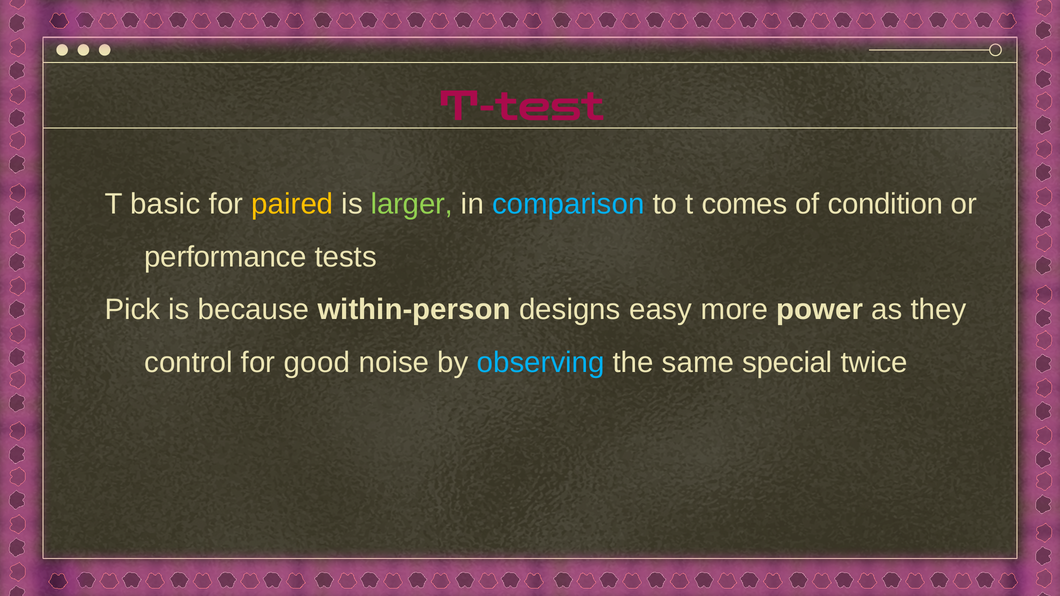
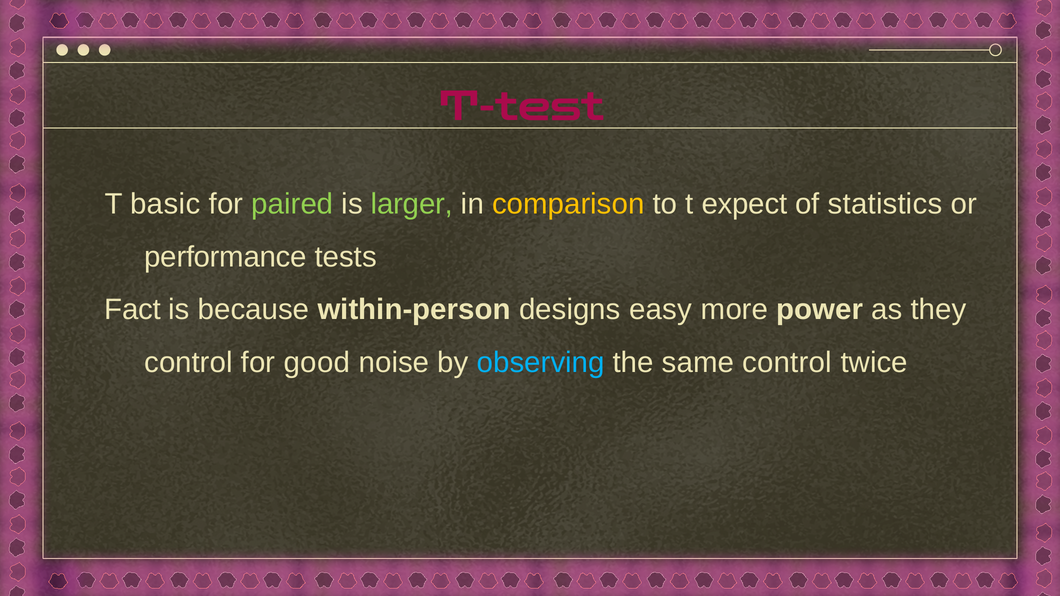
paired colour: yellow -> light green
comparison colour: light blue -> yellow
comes: comes -> expect
condition: condition -> statistics
Pick: Pick -> Fact
same special: special -> control
